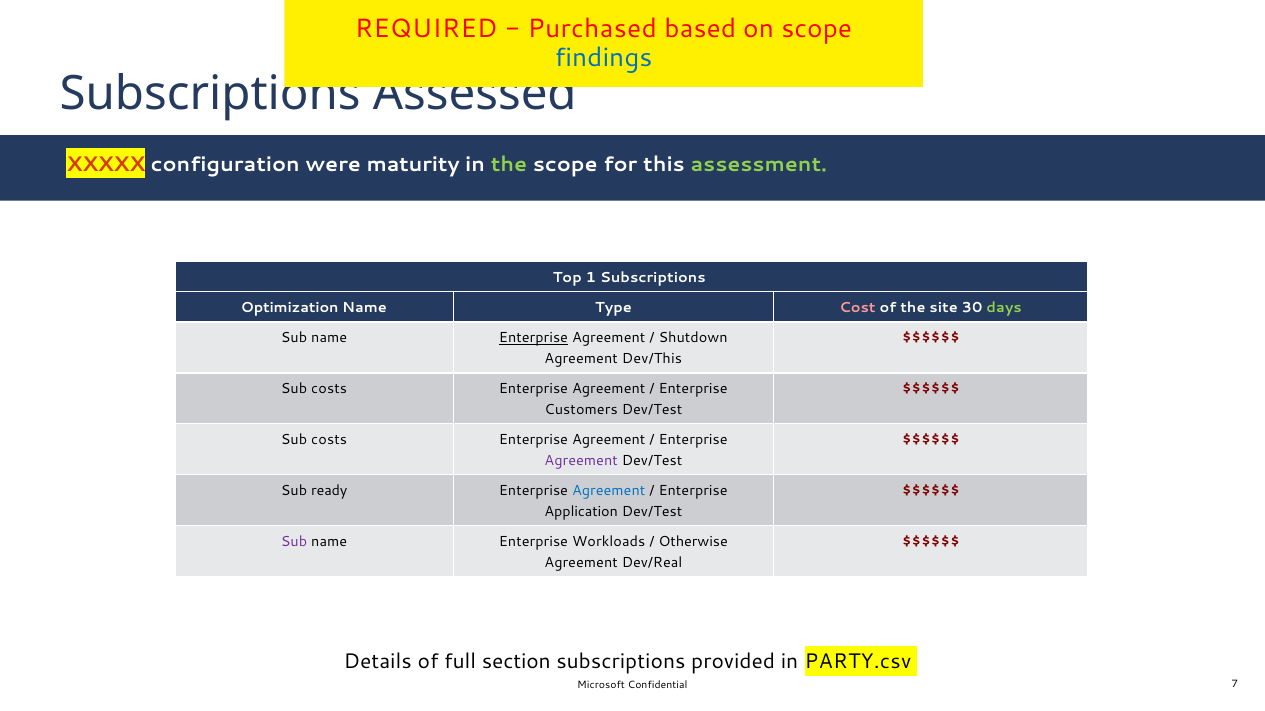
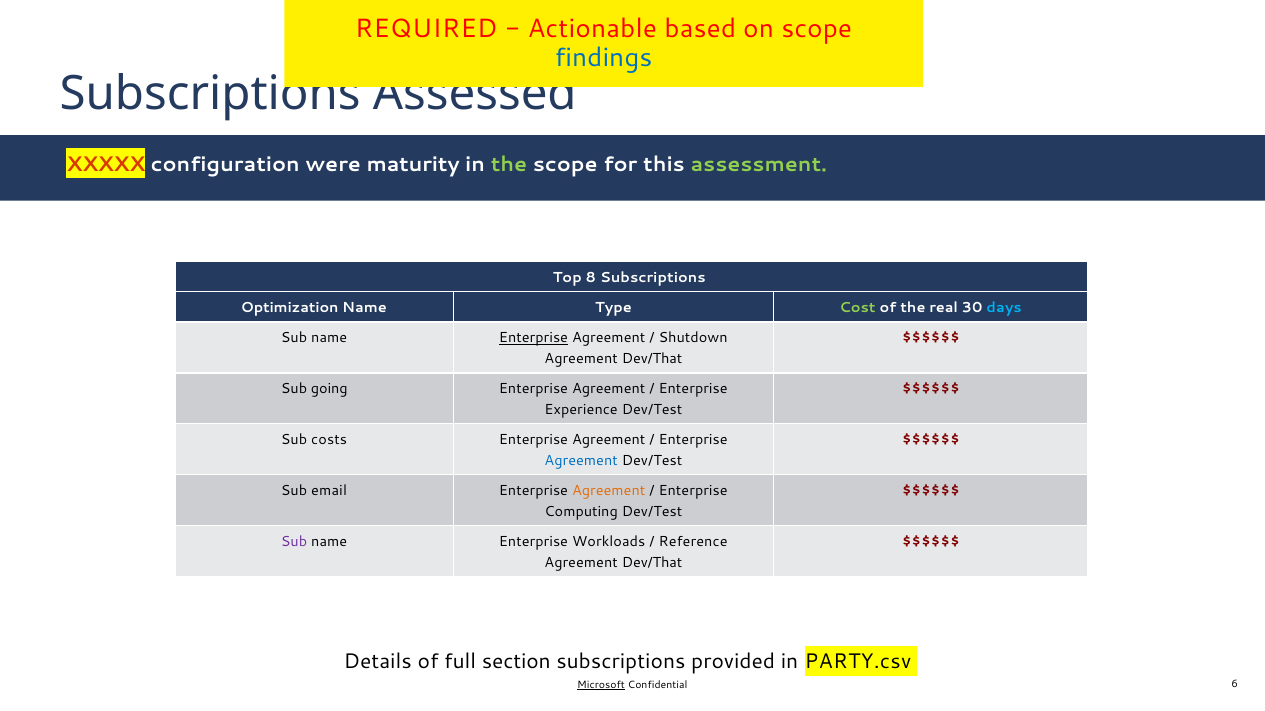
Purchased: Purchased -> Actionable
1: 1 -> 8
Cost colour: pink -> light green
site: site -> real
days colour: light green -> light blue
Dev/This at (652, 359): Dev/This -> Dev/That
costs at (329, 389): costs -> going
Customers: Customers -> Experience
Agreement at (581, 461) colour: purple -> blue
ready: ready -> email
Agreement at (609, 491) colour: blue -> orange
Application: Application -> Computing
Otherwise: Otherwise -> Reference
Dev/Real at (652, 563): Dev/Real -> Dev/That
Microsoft underline: none -> present
7: 7 -> 6
